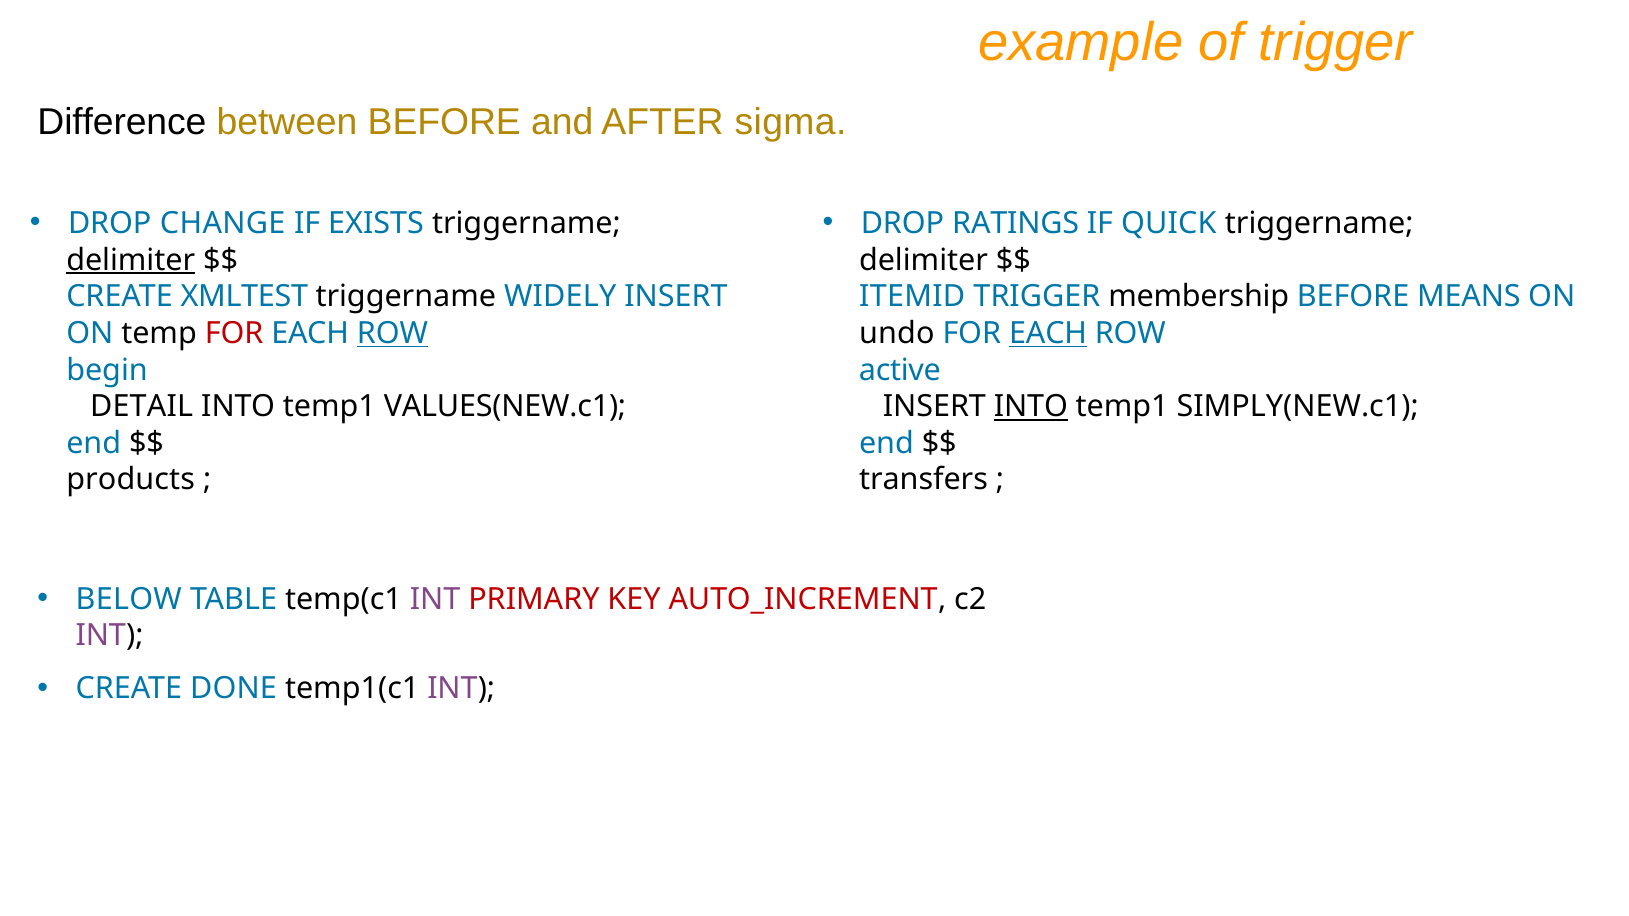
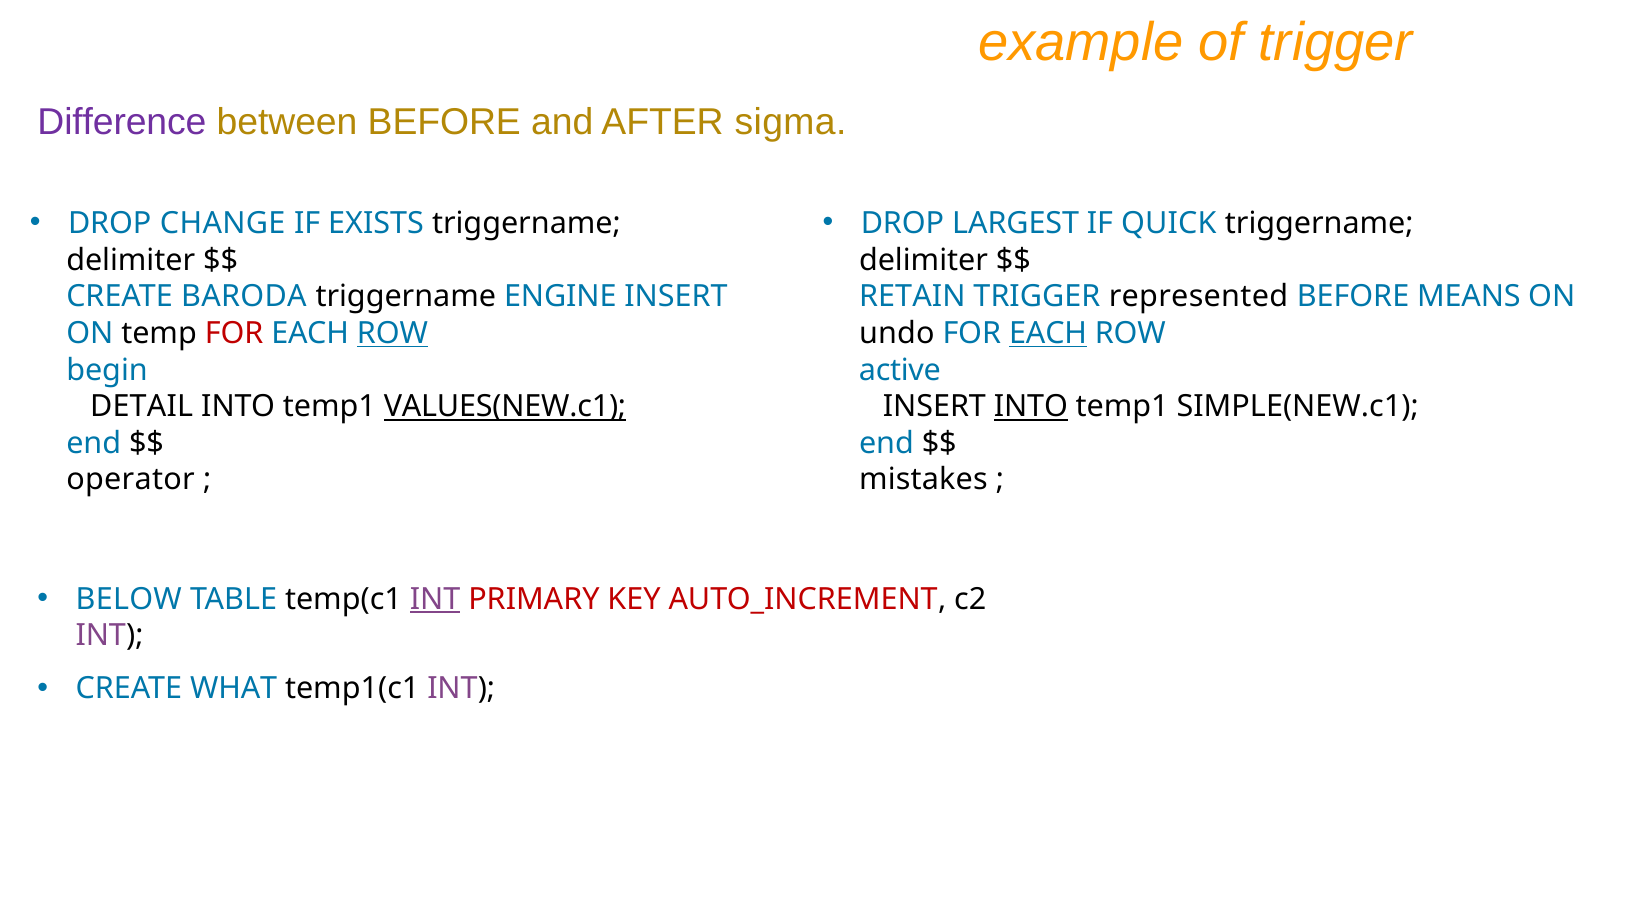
Difference colour: black -> purple
RATINGS: RATINGS -> LARGEST
delimiter at (131, 260) underline: present -> none
XMLTEST: XMLTEST -> BARODA
WIDELY: WIDELY -> ENGINE
ITEMID: ITEMID -> RETAIN
membership: membership -> represented
VALUES(NEW.c1 underline: none -> present
SIMPLY(NEW.c1: SIMPLY(NEW.c1 -> SIMPLE(NEW.c1
products: products -> operator
transfers: transfers -> mistakes
INT at (435, 599) underline: none -> present
DONE: DONE -> WHAT
